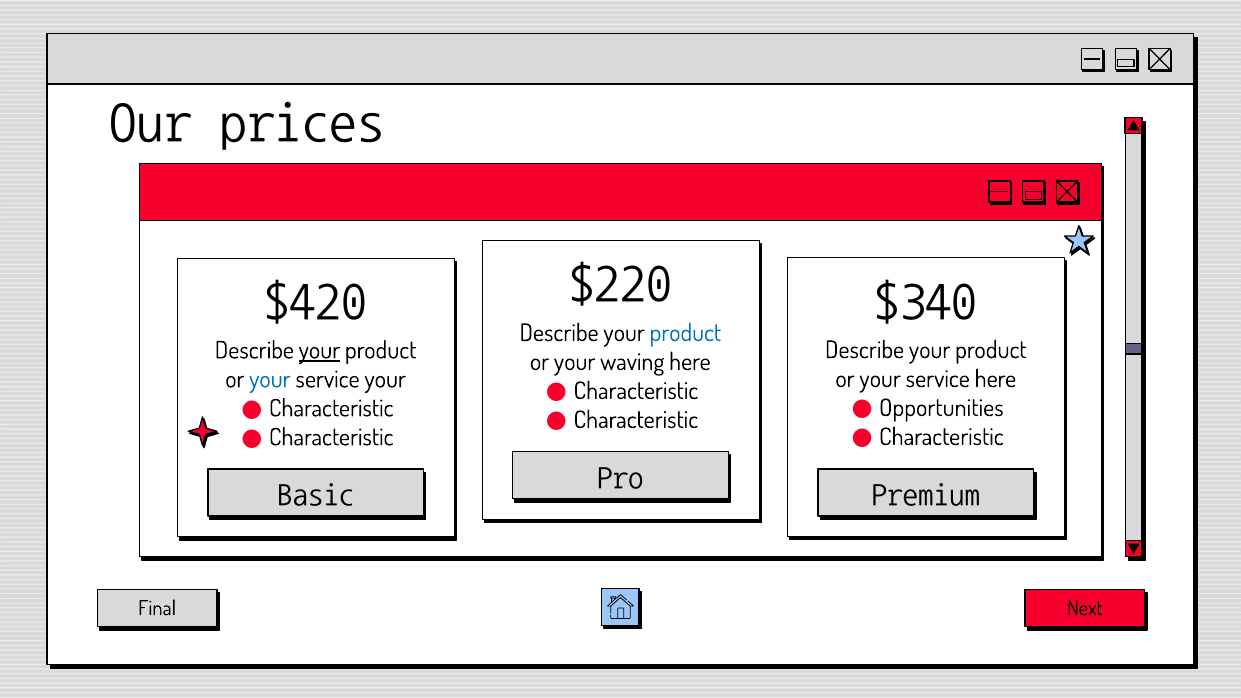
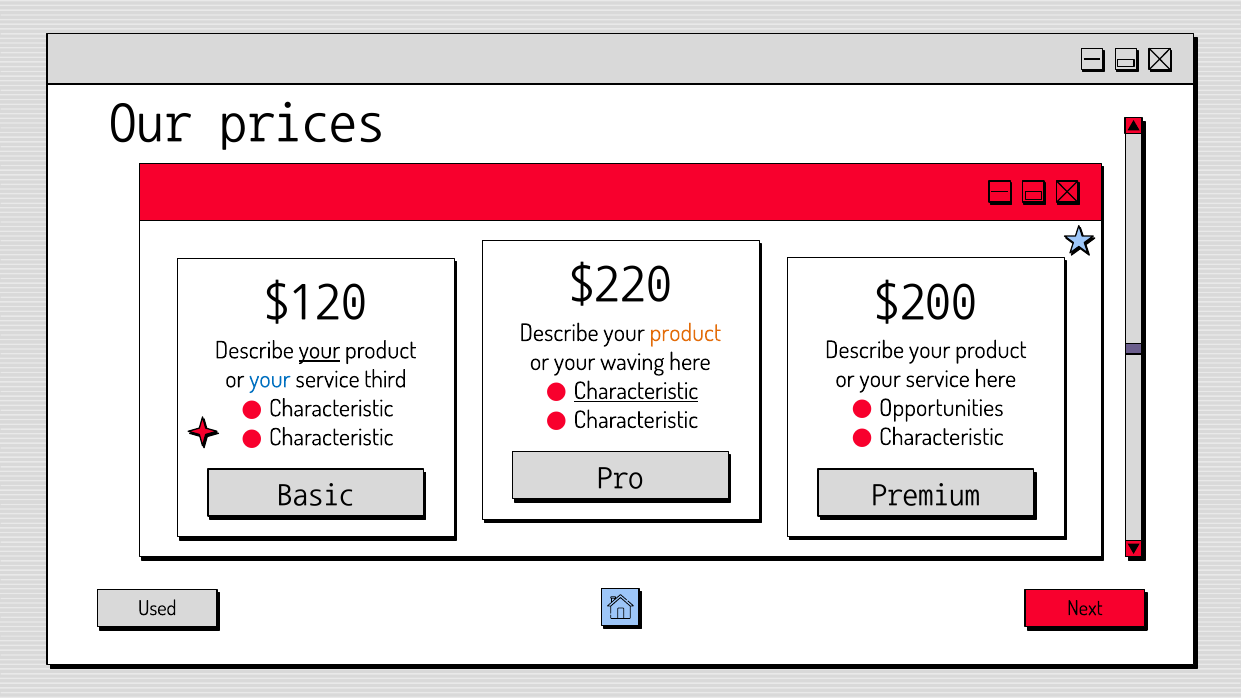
$420: $420 -> $120
$340: $340 -> $200
product at (685, 333) colour: blue -> orange
service your: your -> third
Characteristic at (636, 391) underline: none -> present
Final: Final -> Used
